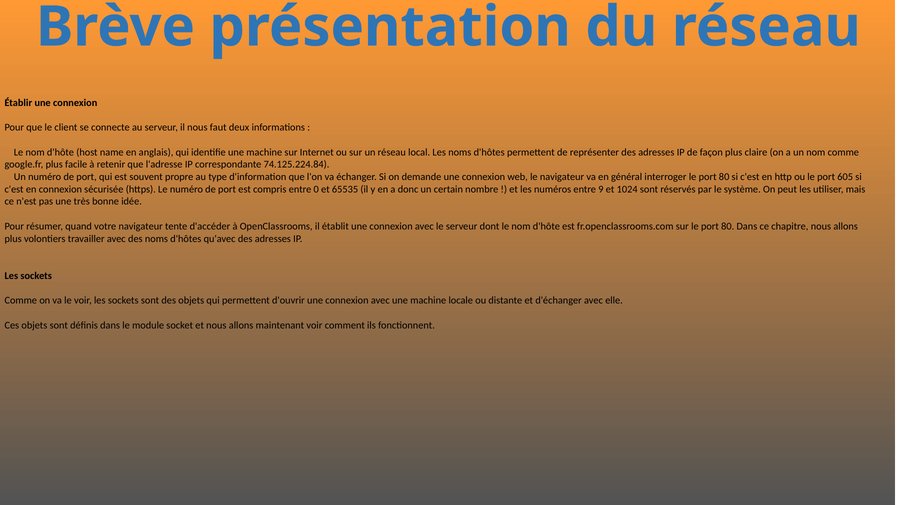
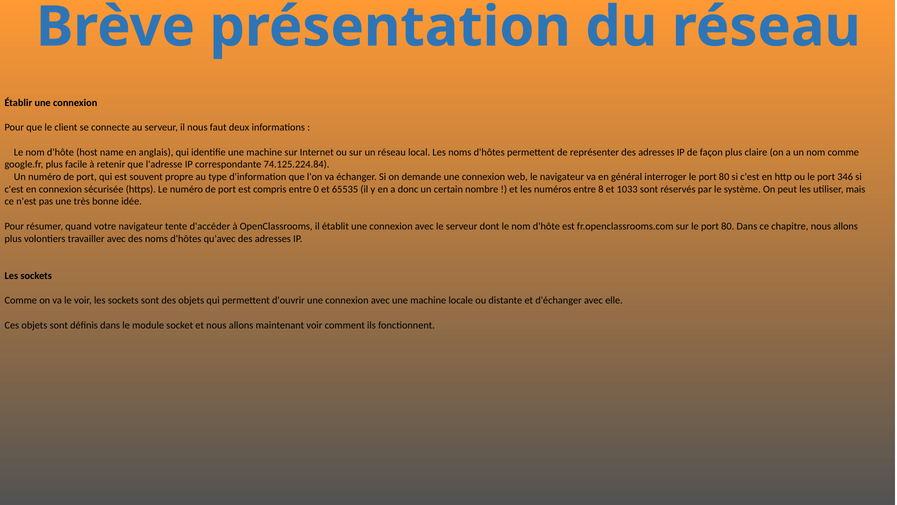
605: 605 -> 346
9: 9 -> 8
1024: 1024 -> 1033
